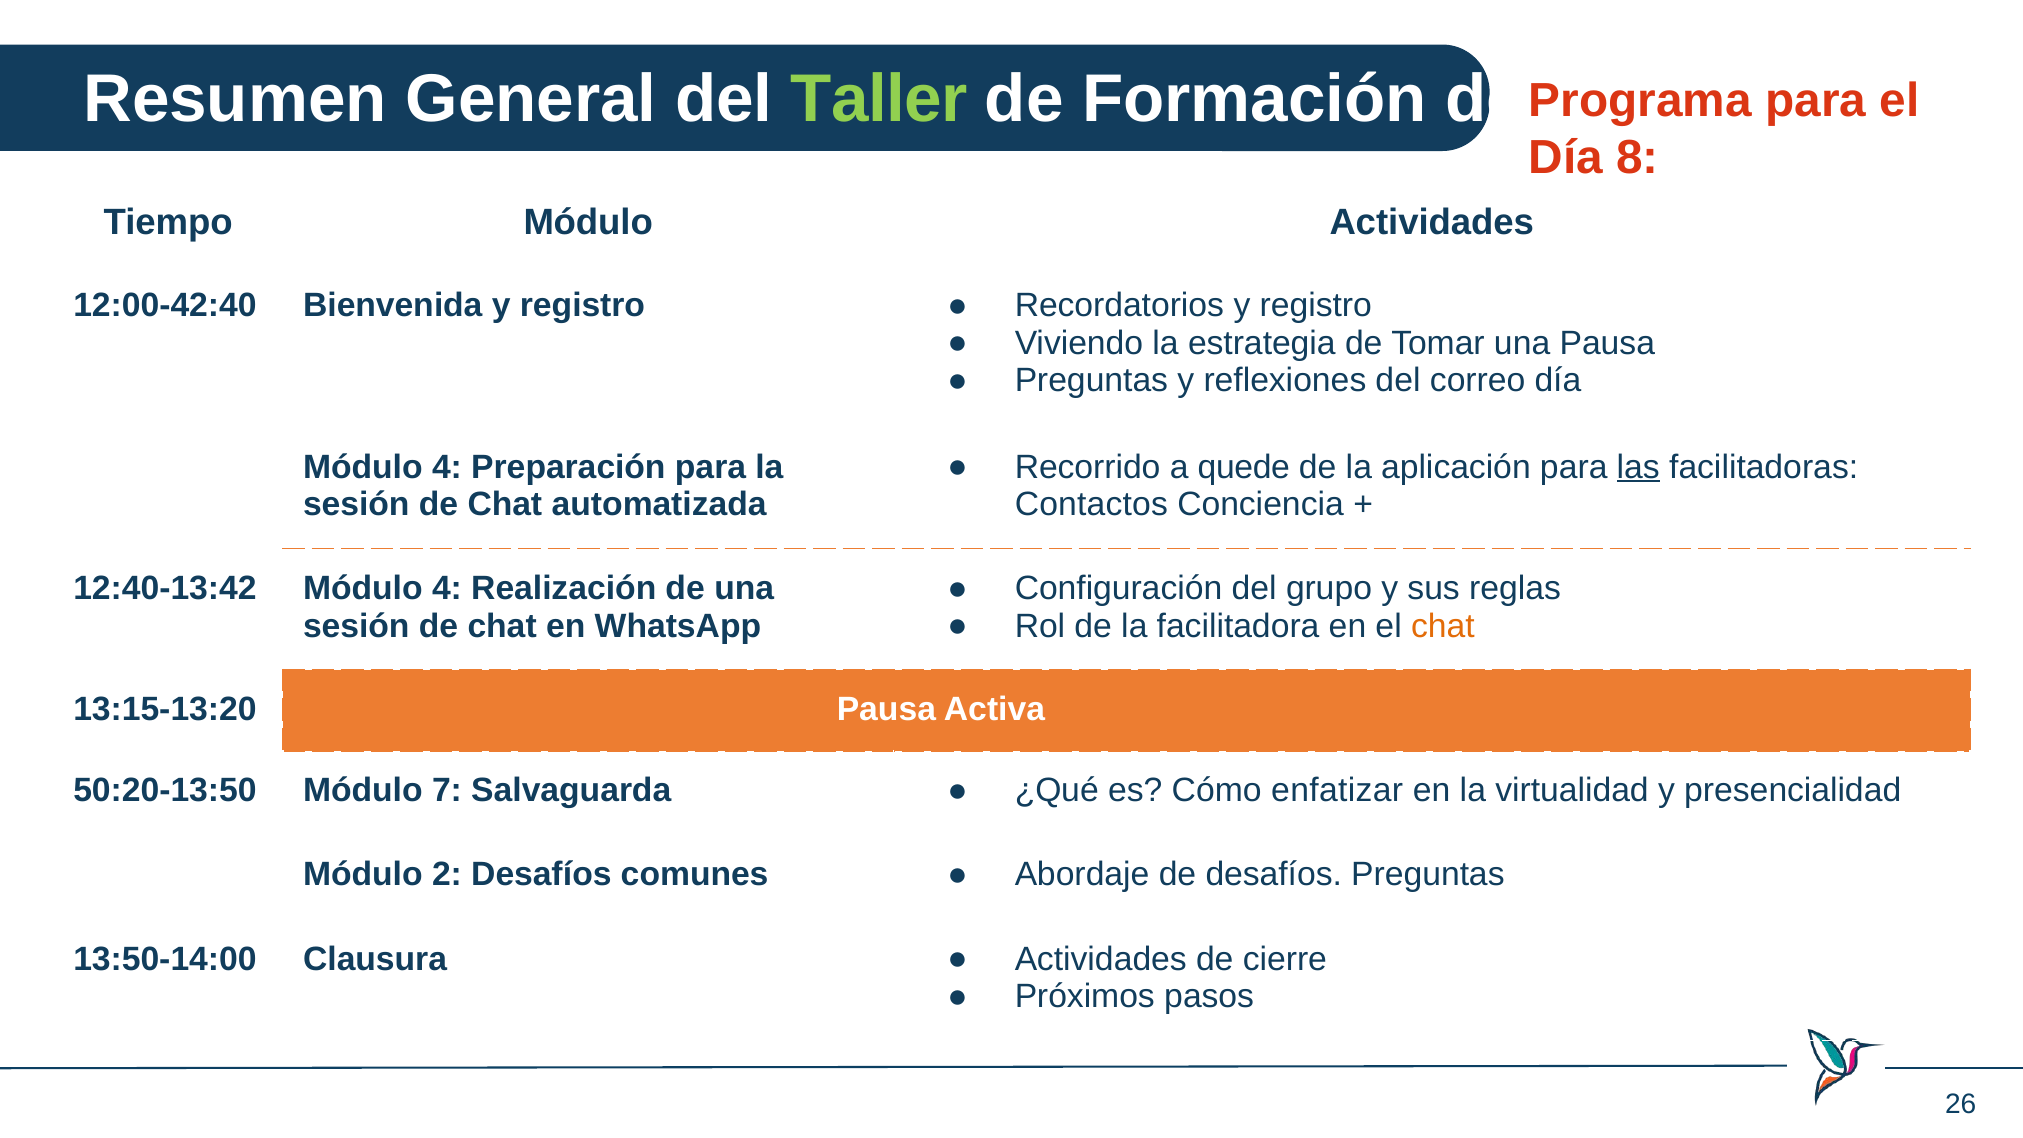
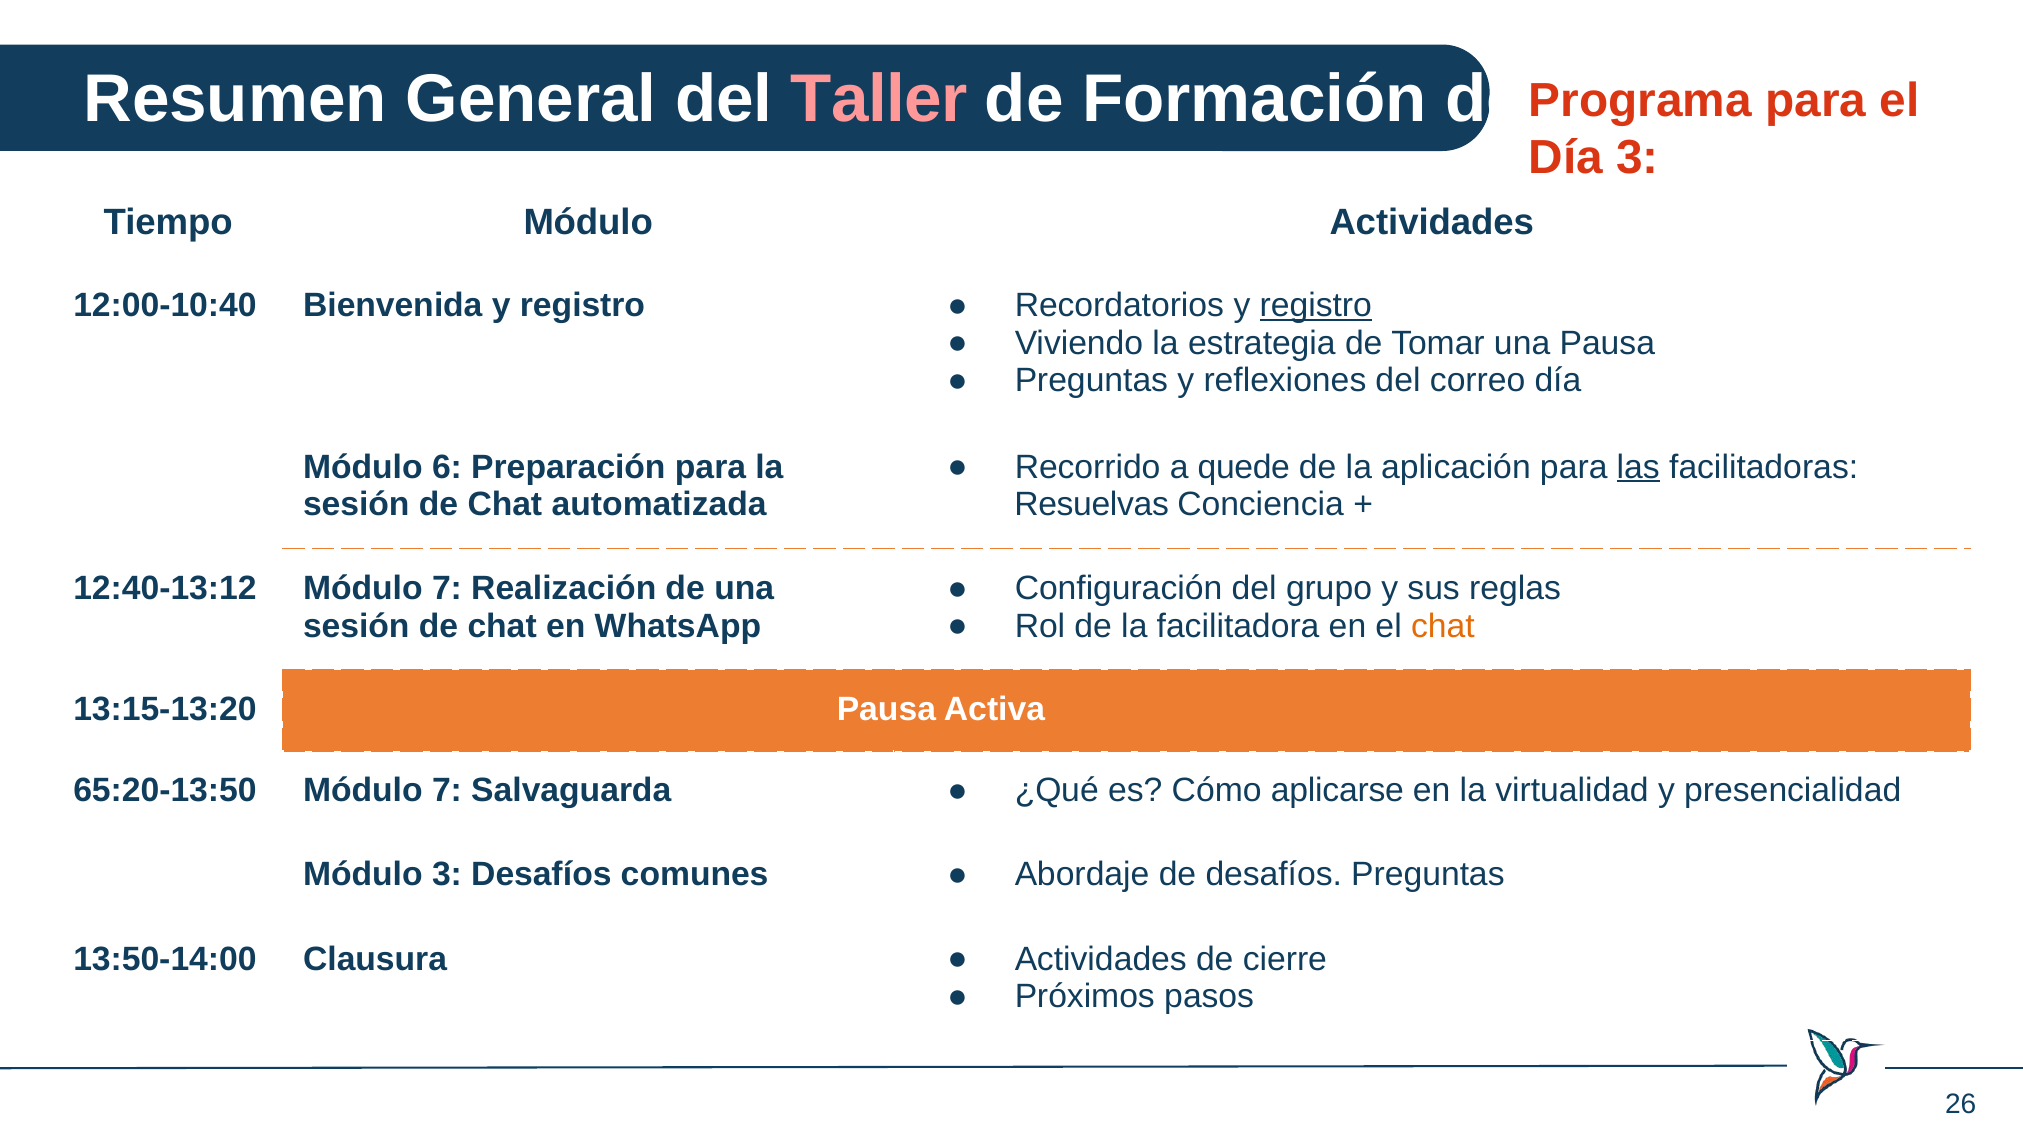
Taller colour: light green -> pink
Día 8: 8 -> 3
12:00-42:40: 12:00-42:40 -> 12:00-10:40
registro at (1316, 305) underline: none -> present
4 at (447, 467): 4 -> 6
Contactos: Contactos -> Resuelvas
12:40-13:42: 12:40-13:42 -> 12:40-13:12
4 at (447, 588): 4 -> 7
50:20-13:50: 50:20-13:50 -> 65:20-13:50
enfatizar: enfatizar -> aplicarse
Módulo 2: 2 -> 3
